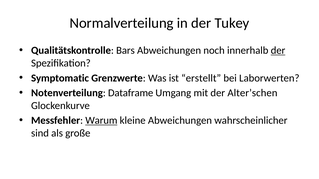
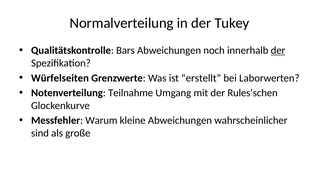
Symptomatic: Symptomatic -> Würfelseiten
Dataframe: Dataframe -> Teilnahme
Alter’schen: Alter’schen -> Rules’schen
Warum underline: present -> none
